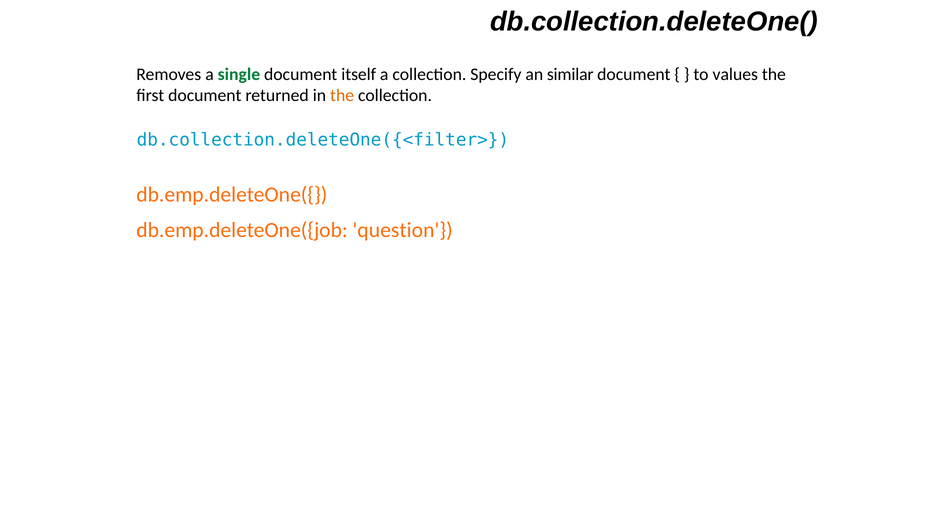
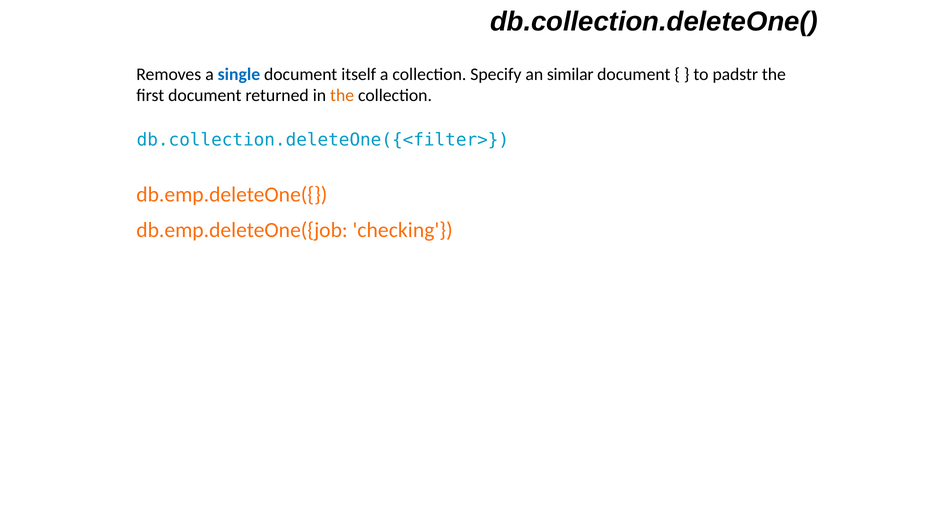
single colour: green -> blue
values: values -> padstr
question: question -> checking
